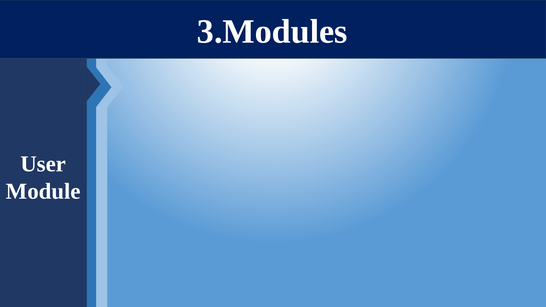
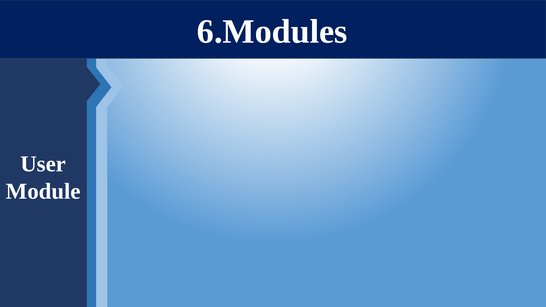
3.Modules: 3.Modules -> 6.Modules
